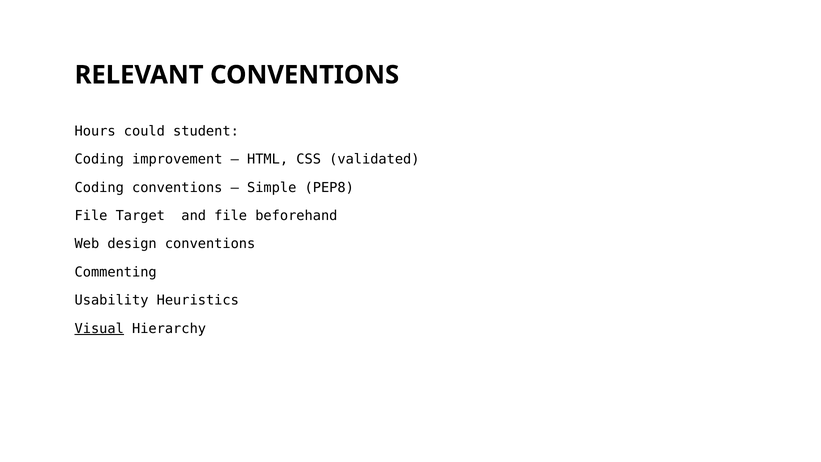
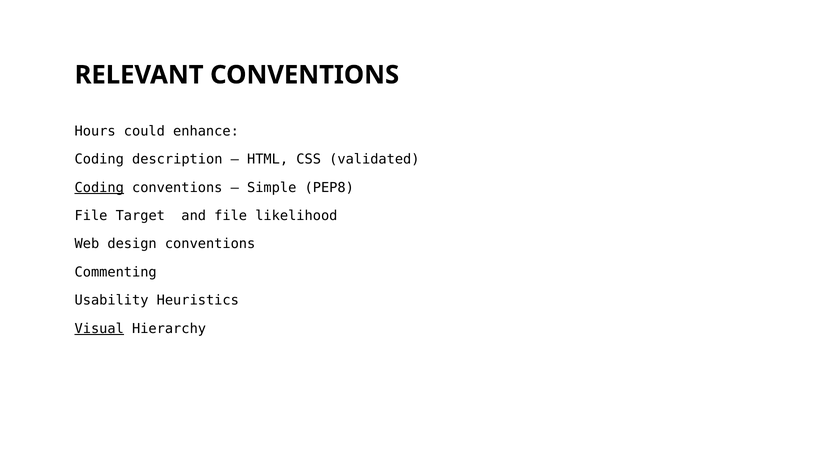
student: student -> enhance
improvement: improvement -> description
Coding at (99, 187) underline: none -> present
beforehand: beforehand -> likelihood
